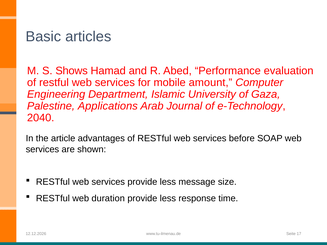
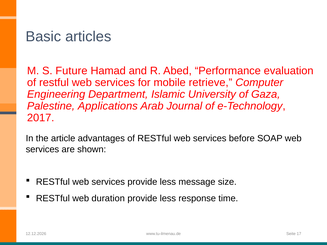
Shows: Shows -> Future
amount: amount -> retrieve
2040: 2040 -> 2017
